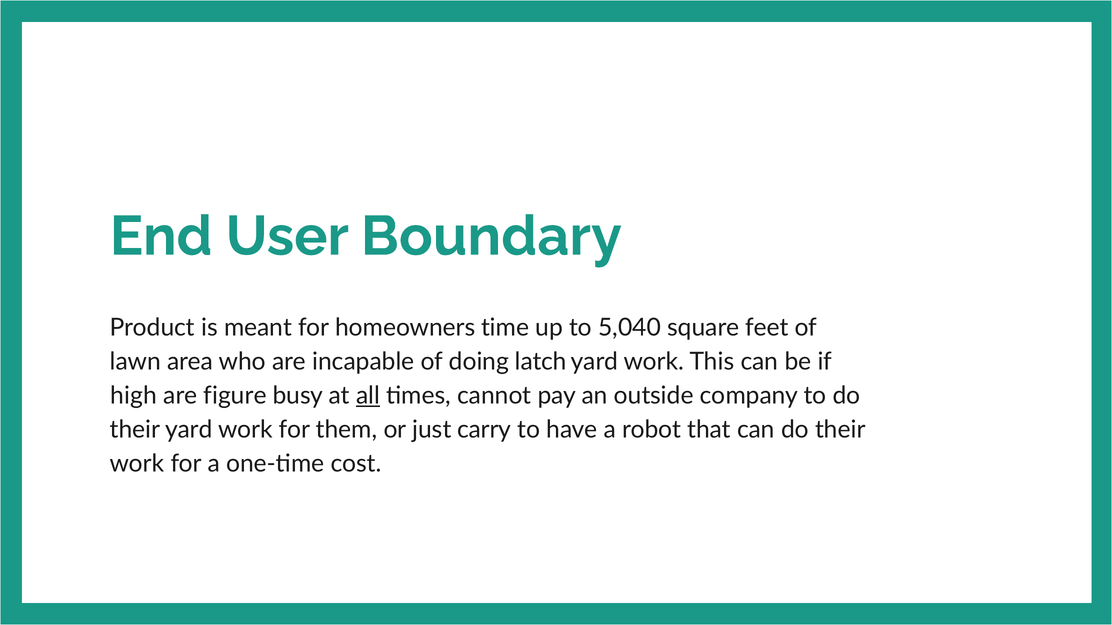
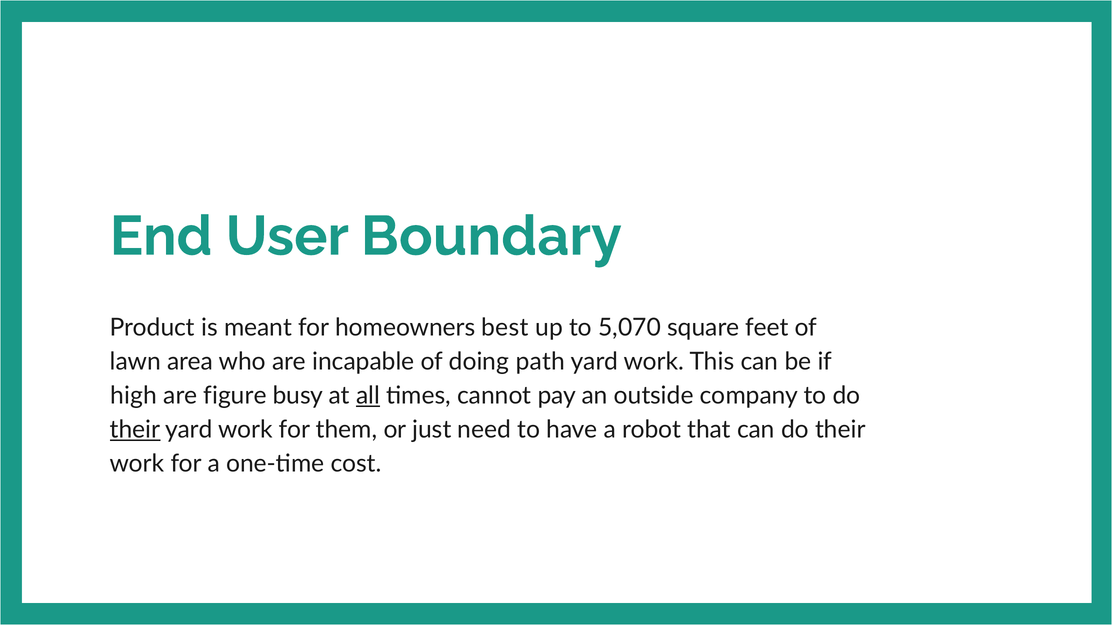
time: time -> best
5,040: 5,040 -> 5,070
latch: latch -> path
their at (135, 430) underline: none -> present
carry: carry -> need
